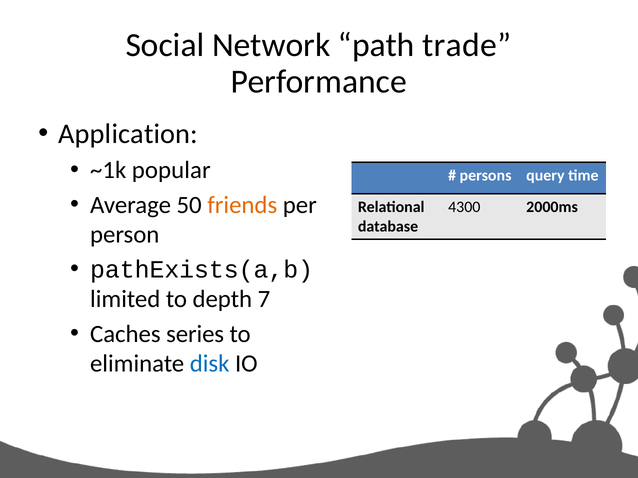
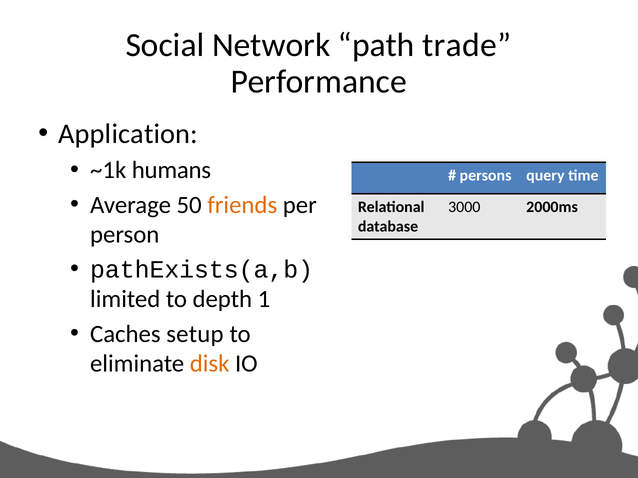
popular: popular -> humans
4300: 4300 -> 3000
7: 7 -> 1
series: series -> setup
disk colour: blue -> orange
